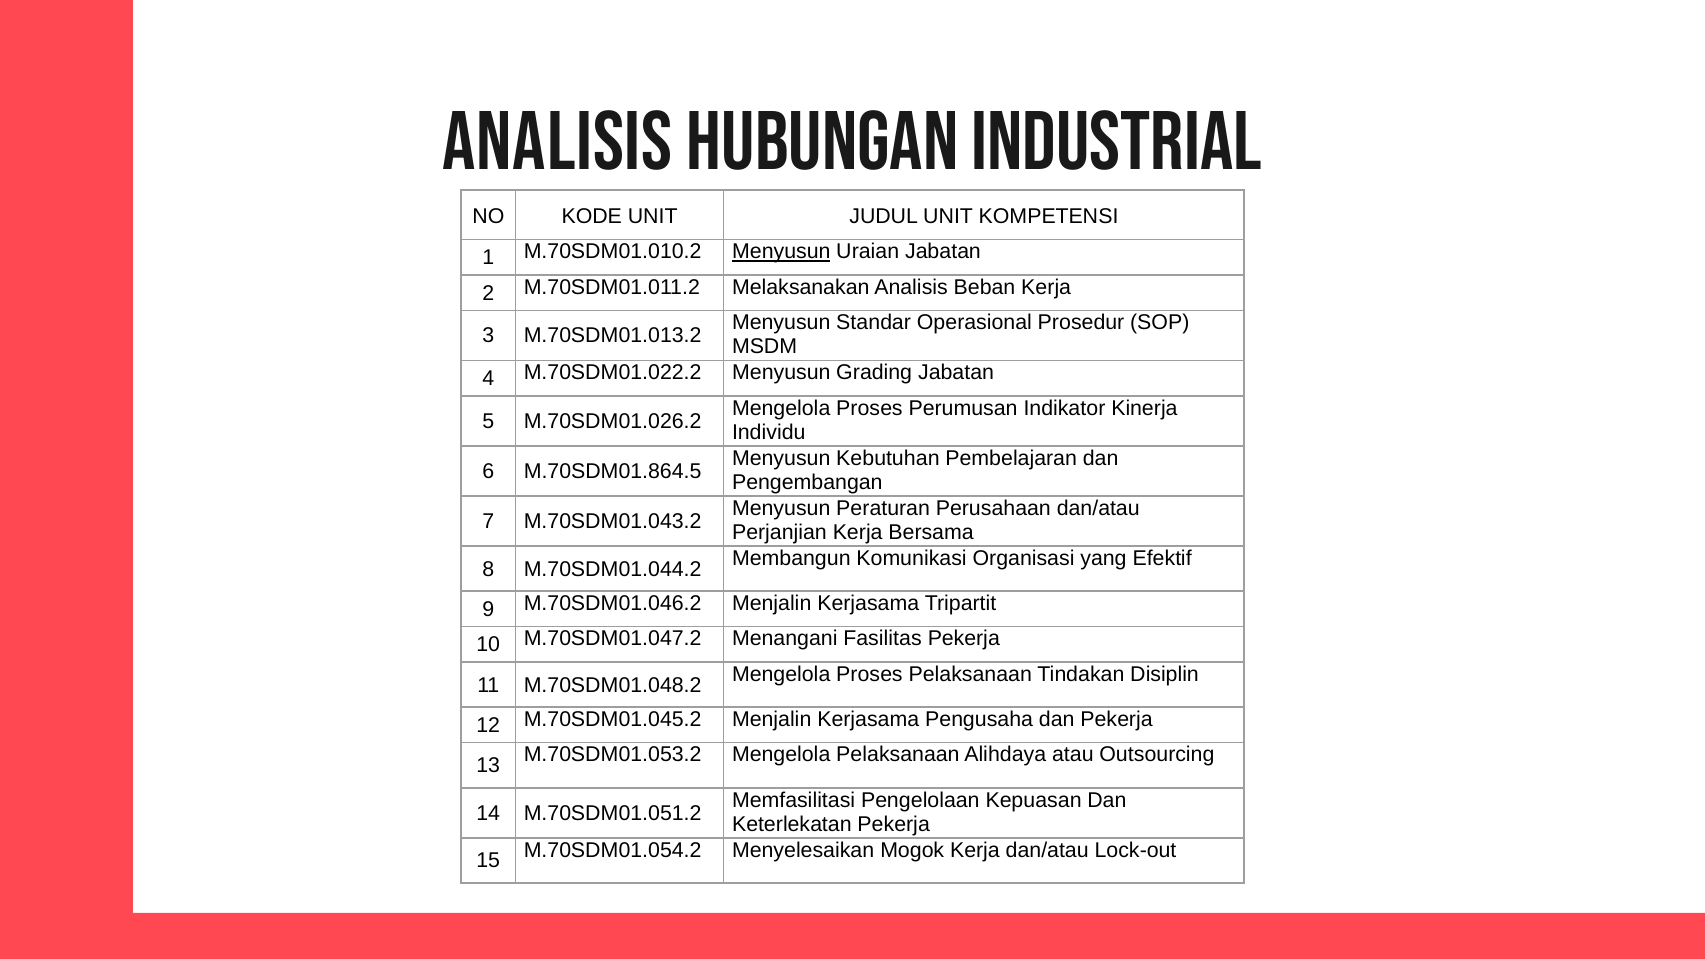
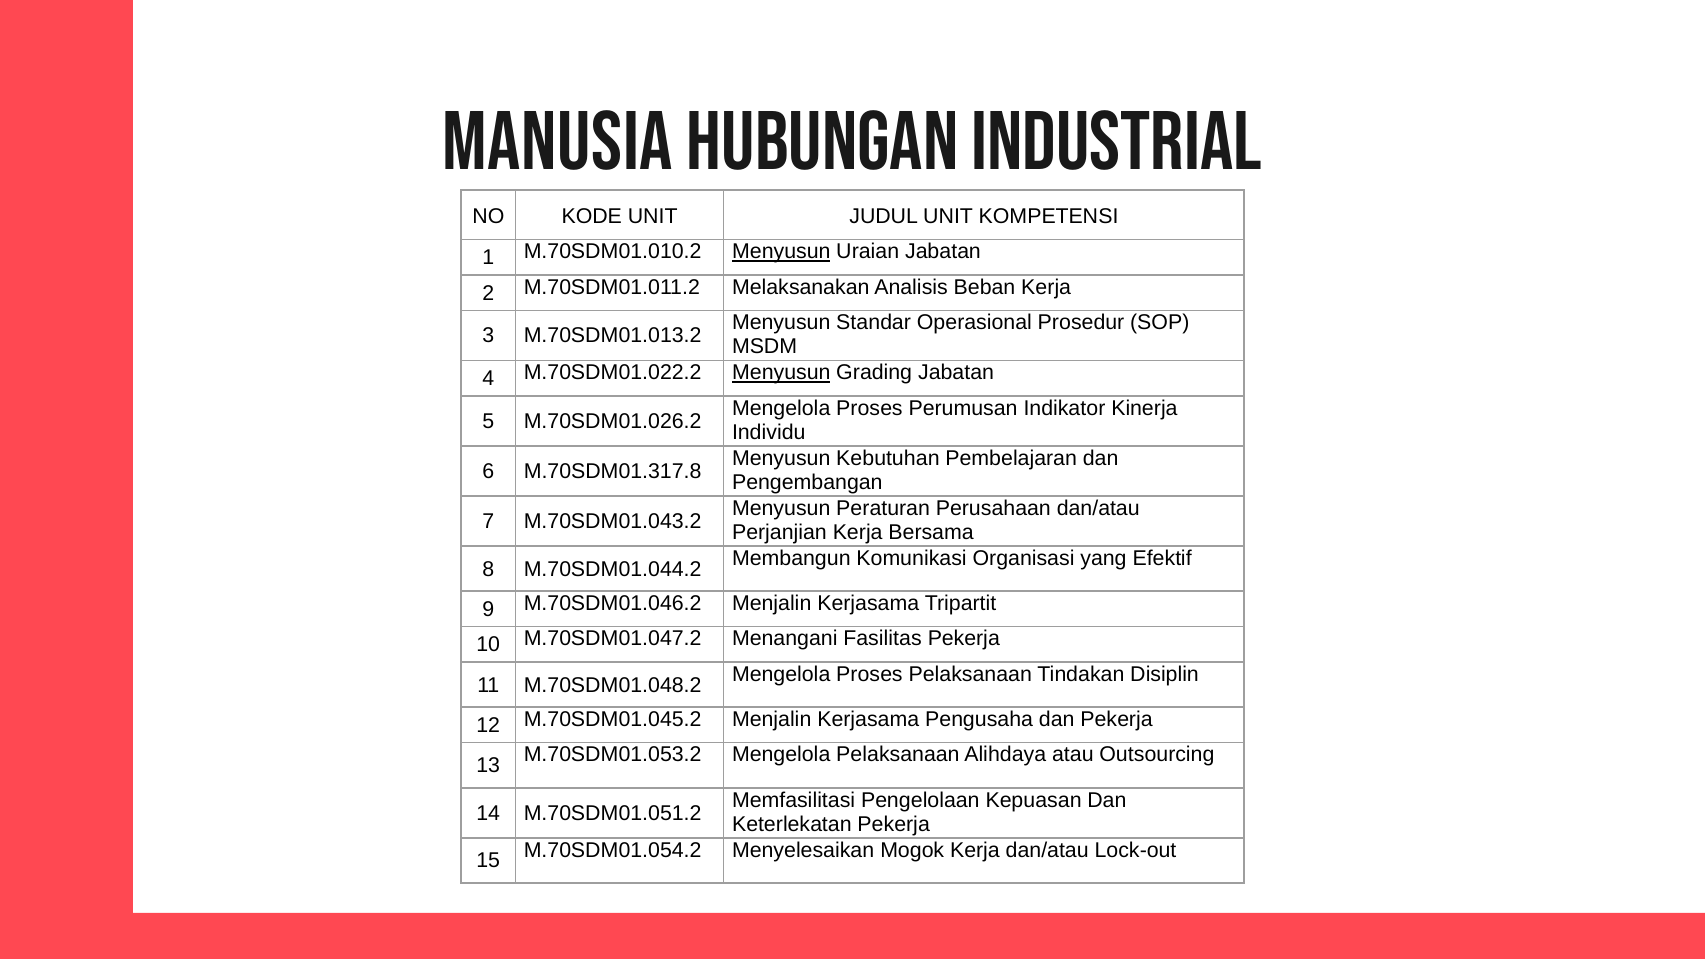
Analisis at (558, 142): Analisis -> Manusia
Menyusun at (781, 373) underline: none -> present
M.70SDM01.864.5: M.70SDM01.864.5 -> M.70SDM01.317.8
